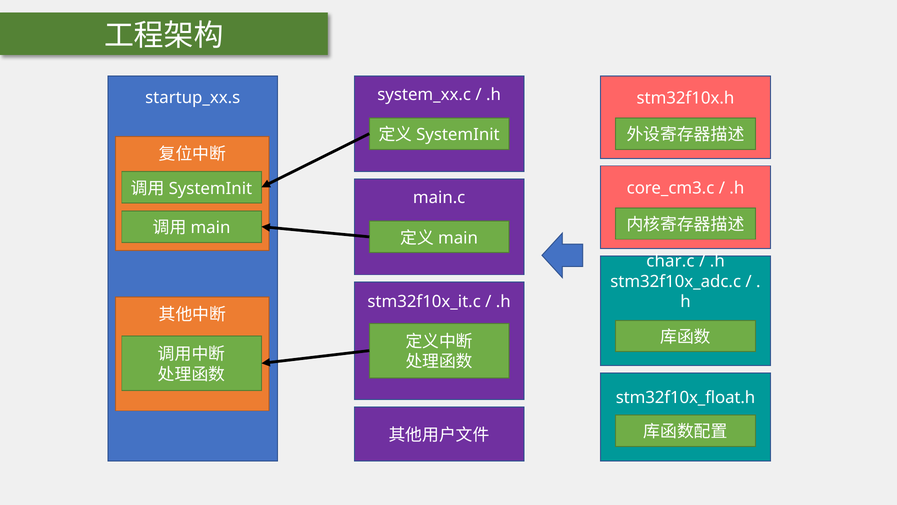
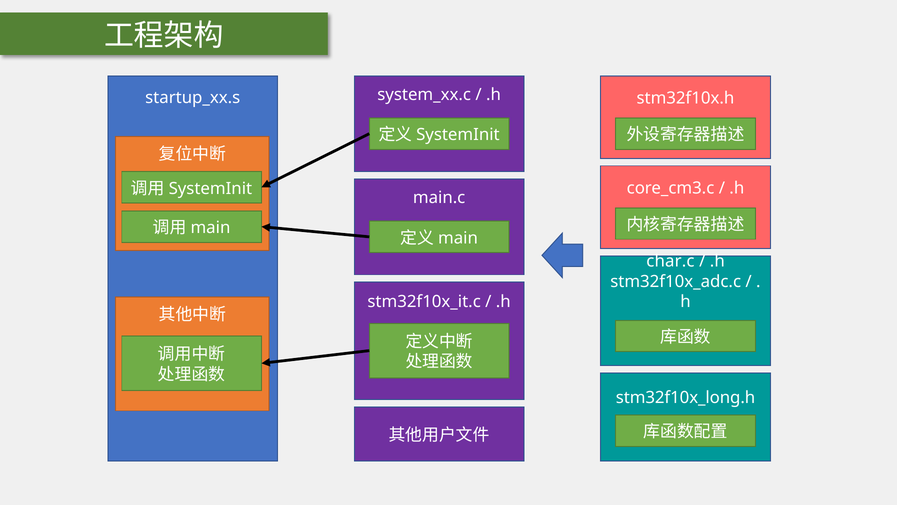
stm32f10x_float.h: stm32f10x_float.h -> stm32f10x_long.h
